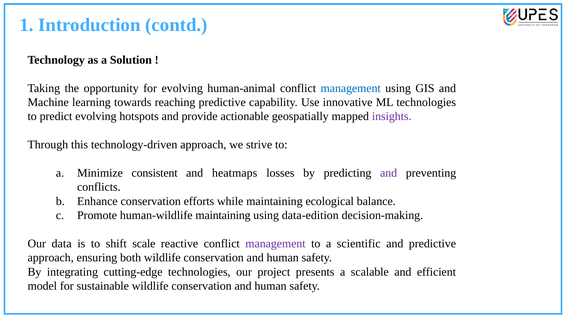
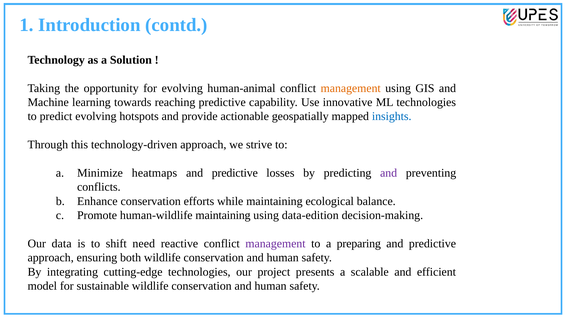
management at (351, 88) colour: blue -> orange
insights colour: purple -> blue
consistent: consistent -> heatmaps
heatmaps at (235, 173): heatmaps -> predictive
scale: scale -> need
scientific: scientific -> preparing
